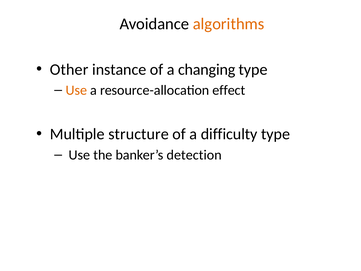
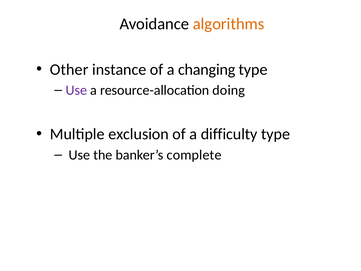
Use at (76, 90) colour: orange -> purple
effect: effect -> doing
structure: structure -> exclusion
detection: detection -> complete
